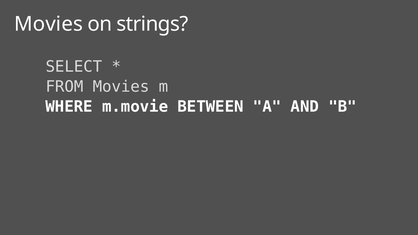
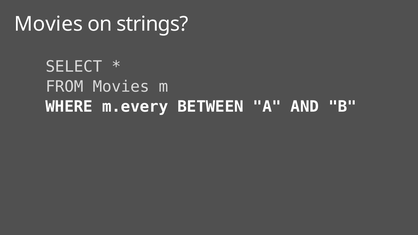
m.movie: m.movie -> m.every
